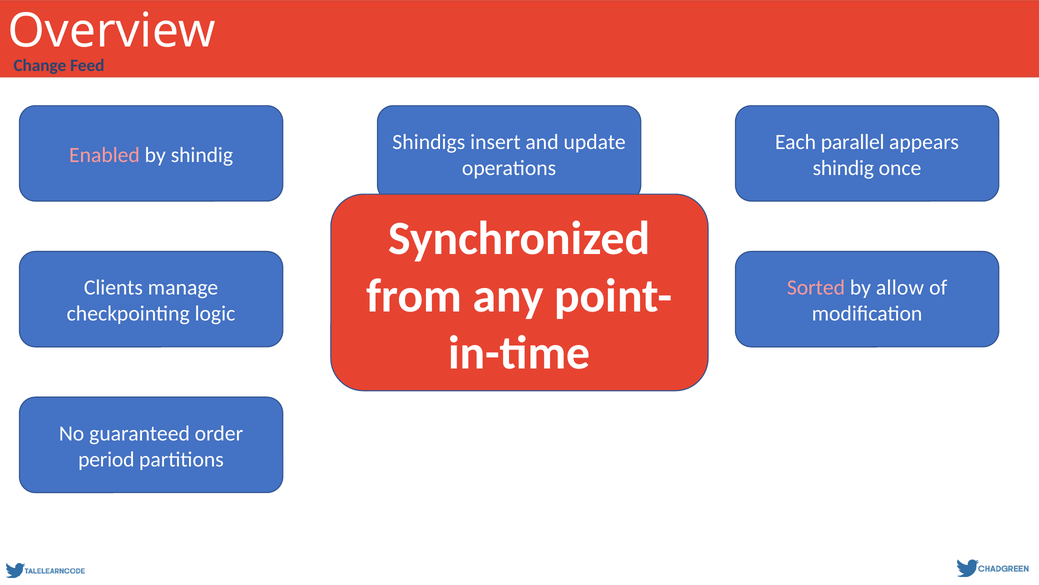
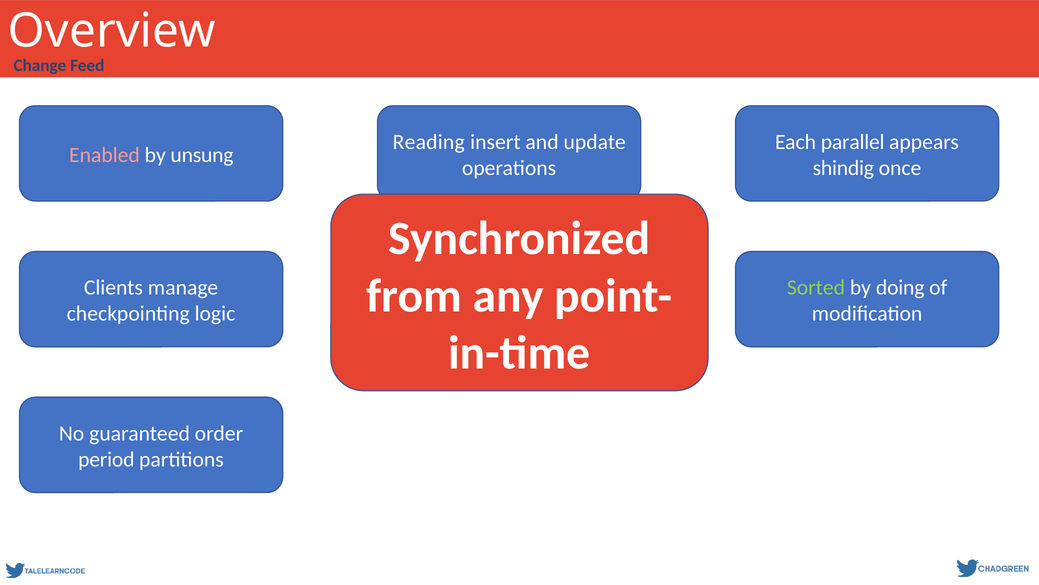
Shindigs: Shindigs -> Reading
by shindig: shindig -> unsung
Sorted colour: pink -> light green
allow: allow -> doing
